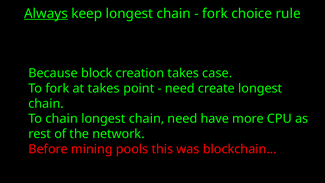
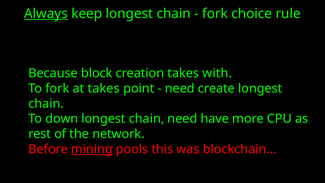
case: case -> with
To chain: chain -> down
mining underline: none -> present
